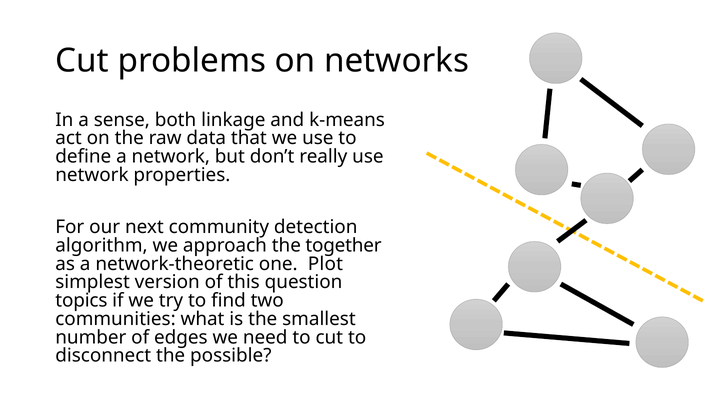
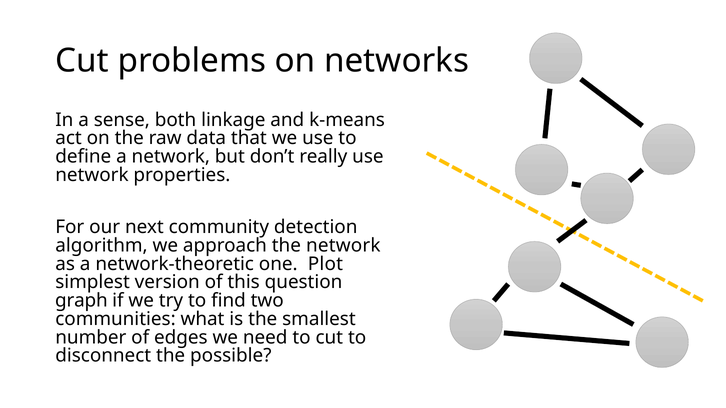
the together: together -> network
topics: topics -> graph
